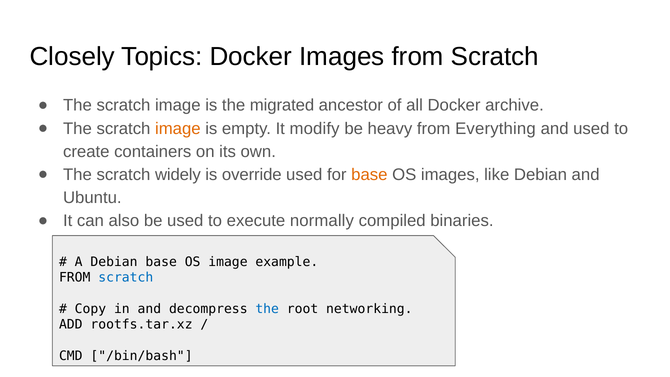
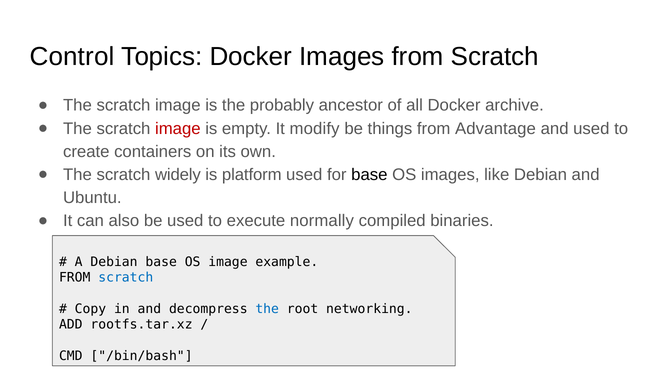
Closely: Closely -> Control
migrated: migrated -> probably
image at (178, 128) colour: orange -> red
heavy: heavy -> things
Everything: Everything -> Advantage
override: override -> platform
base at (369, 175) colour: orange -> black
